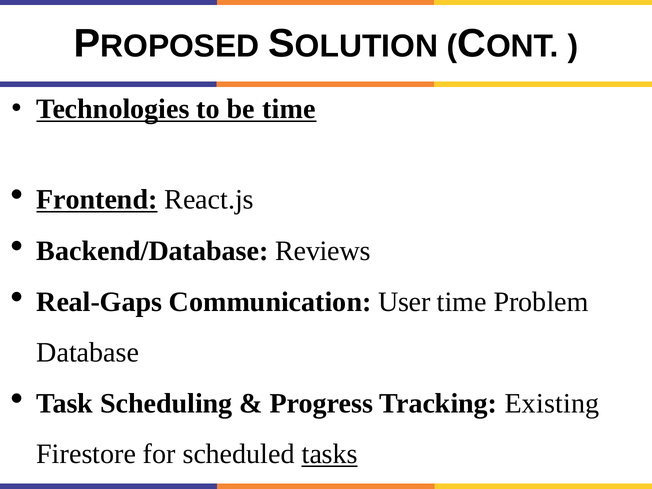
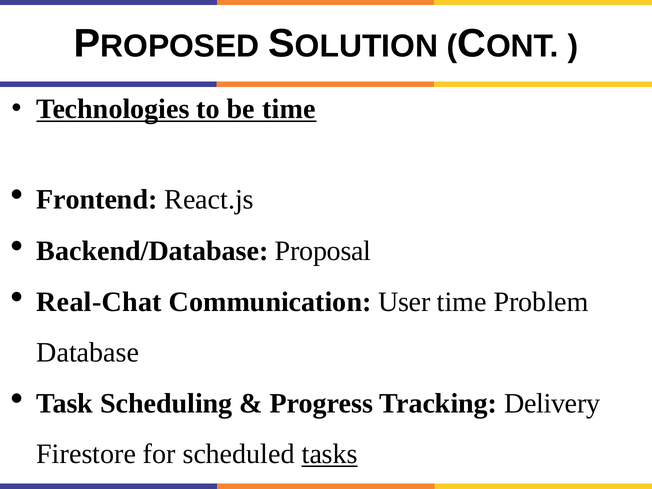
Frontend underline: present -> none
Reviews: Reviews -> Proposal
Real-Gaps: Real-Gaps -> Real-Chat
Existing: Existing -> Delivery
